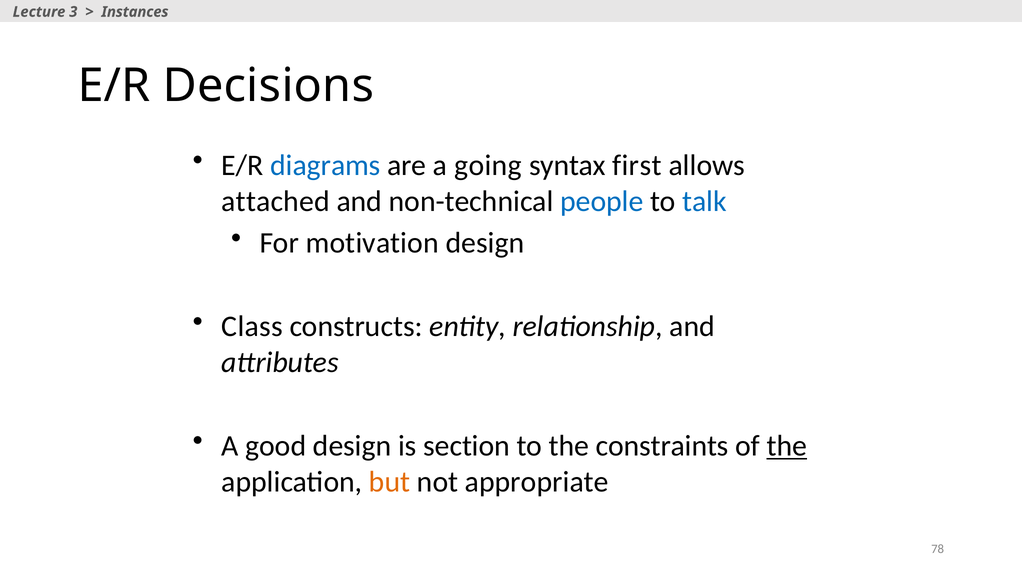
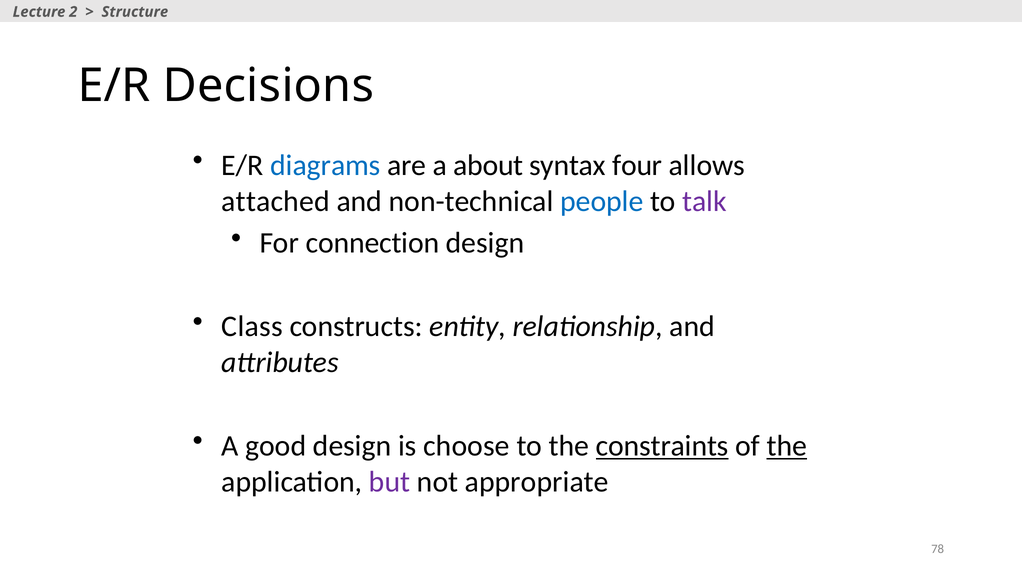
3: 3 -> 2
Instances: Instances -> Structure
going: going -> about
first: first -> four
talk colour: blue -> purple
motivation: motivation -> connection
section: section -> choose
constraints underline: none -> present
but colour: orange -> purple
